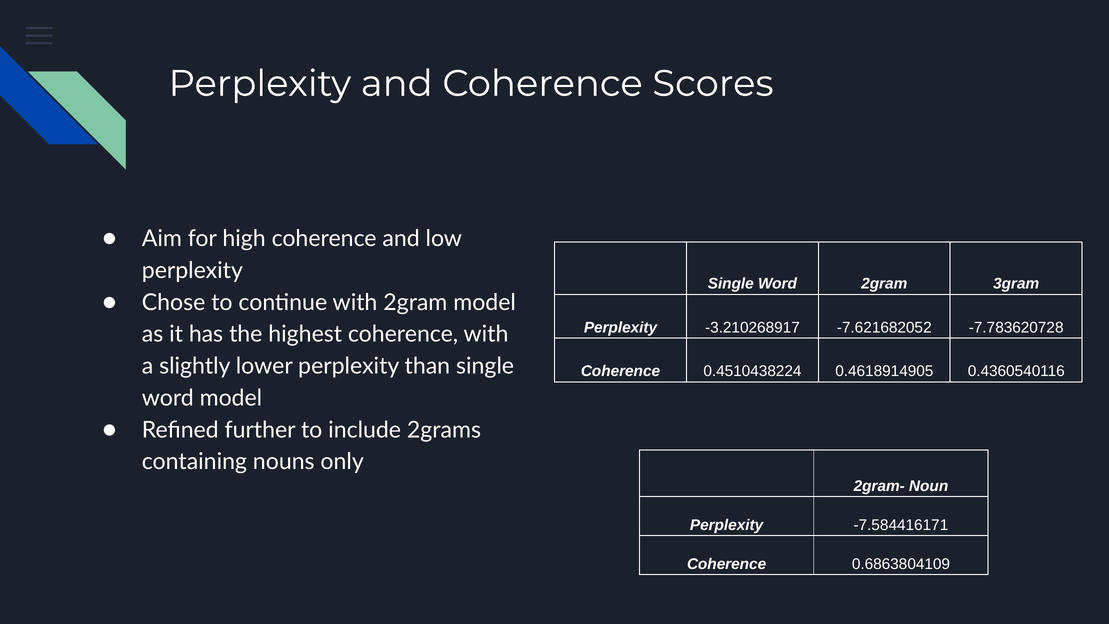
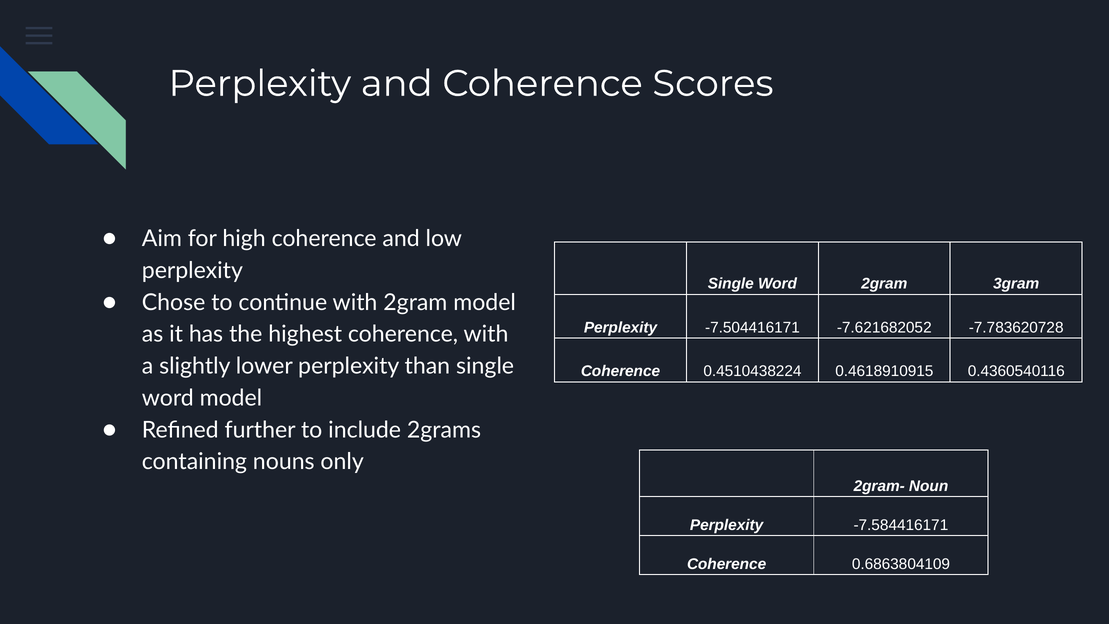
-3.210268917: -3.210268917 -> -7.504416171
0.4618914905: 0.4618914905 -> 0.4618910915
